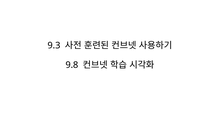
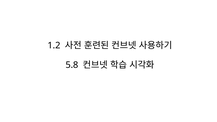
9.3: 9.3 -> 1.2
9.8: 9.8 -> 5.8
